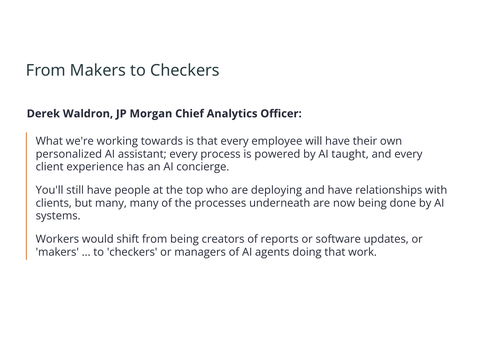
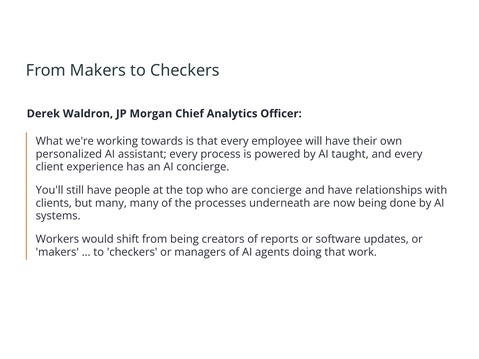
are deploying: deploying -> concierge
